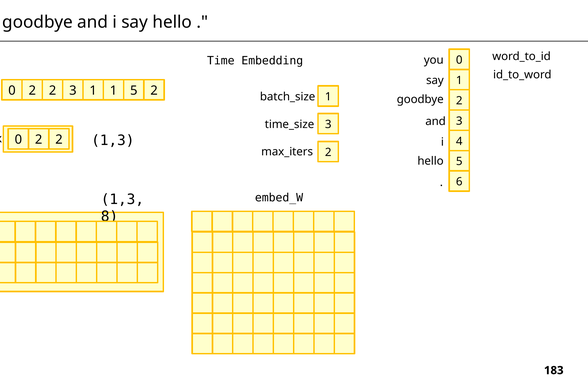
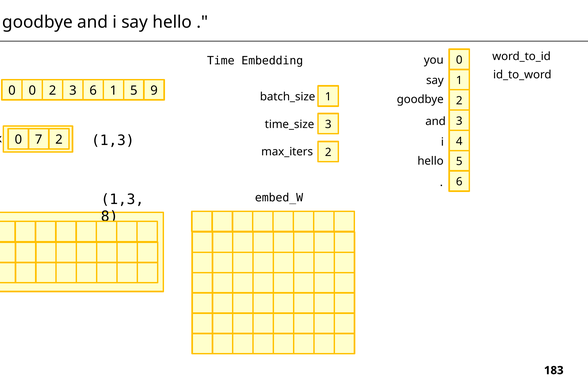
2 at (32, 91): 2 -> 0
3 1: 1 -> 6
5 2: 2 -> 9
2 at (39, 140): 2 -> 7
